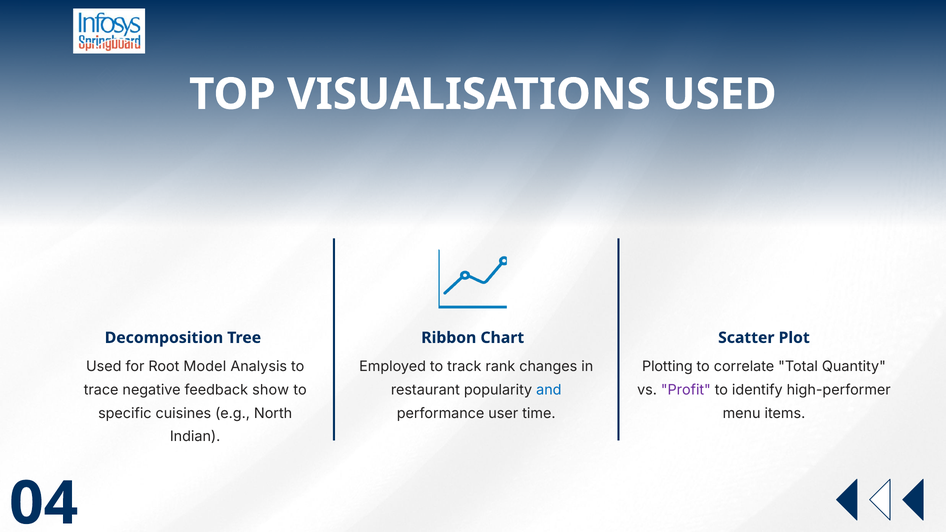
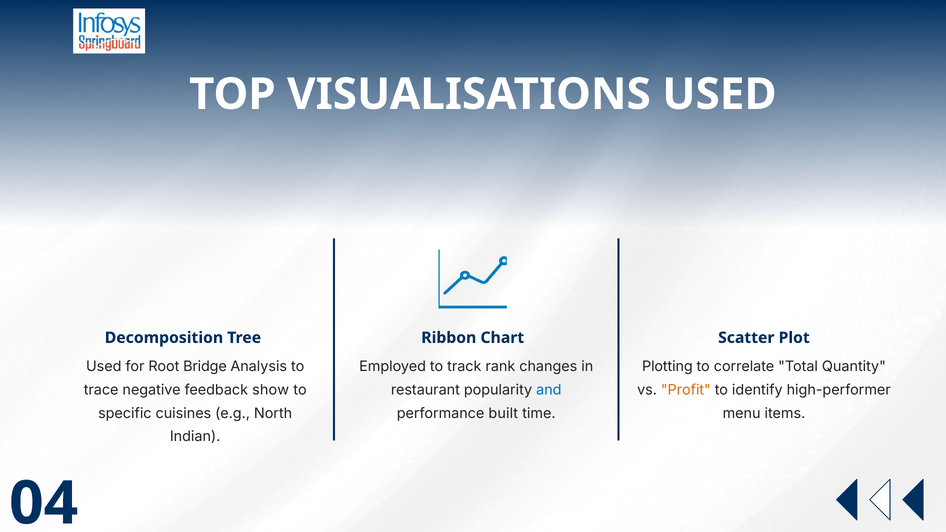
Model: Model -> Bridge
Profit colour: purple -> orange
user: user -> built
